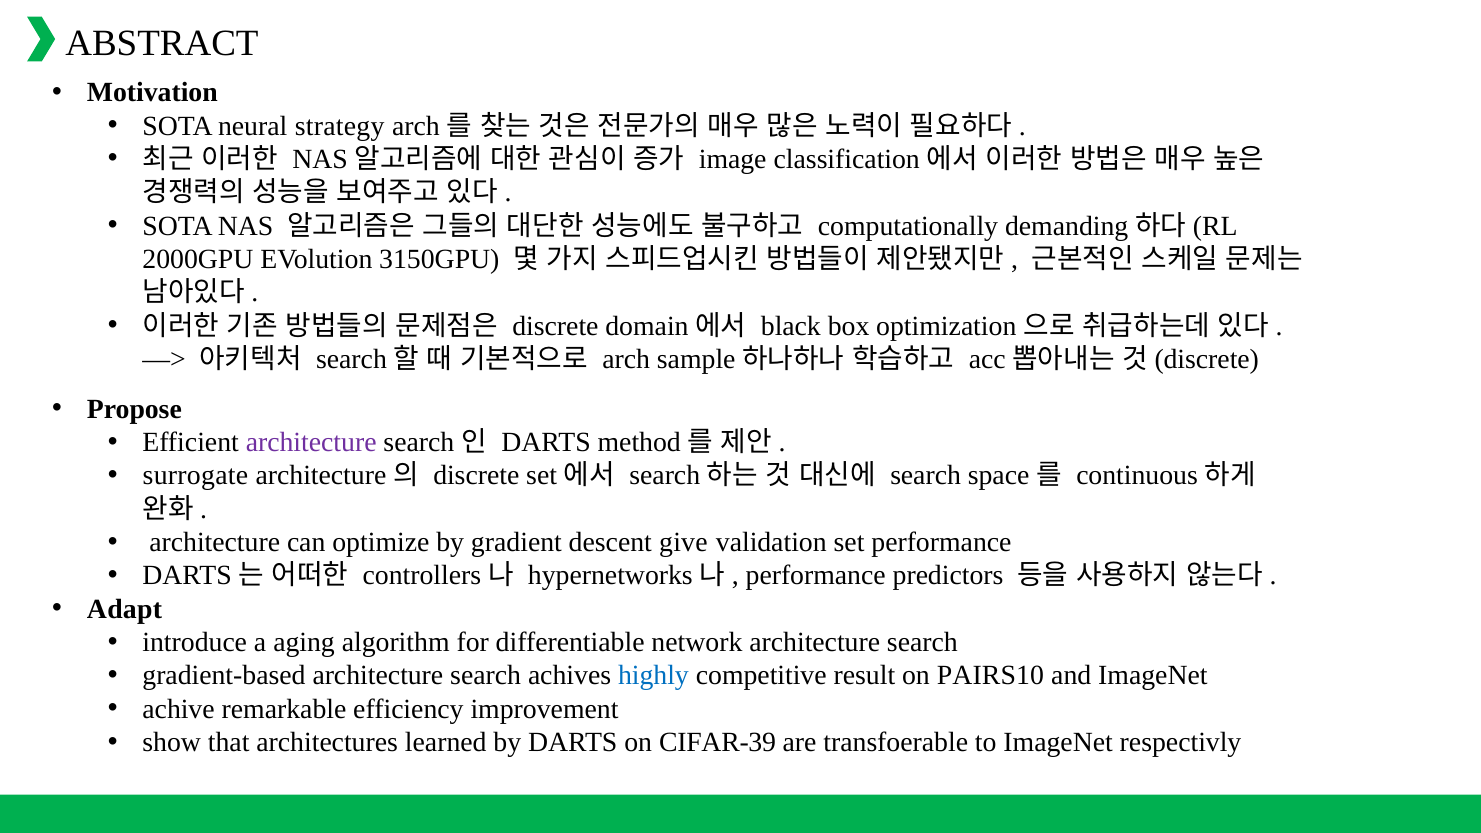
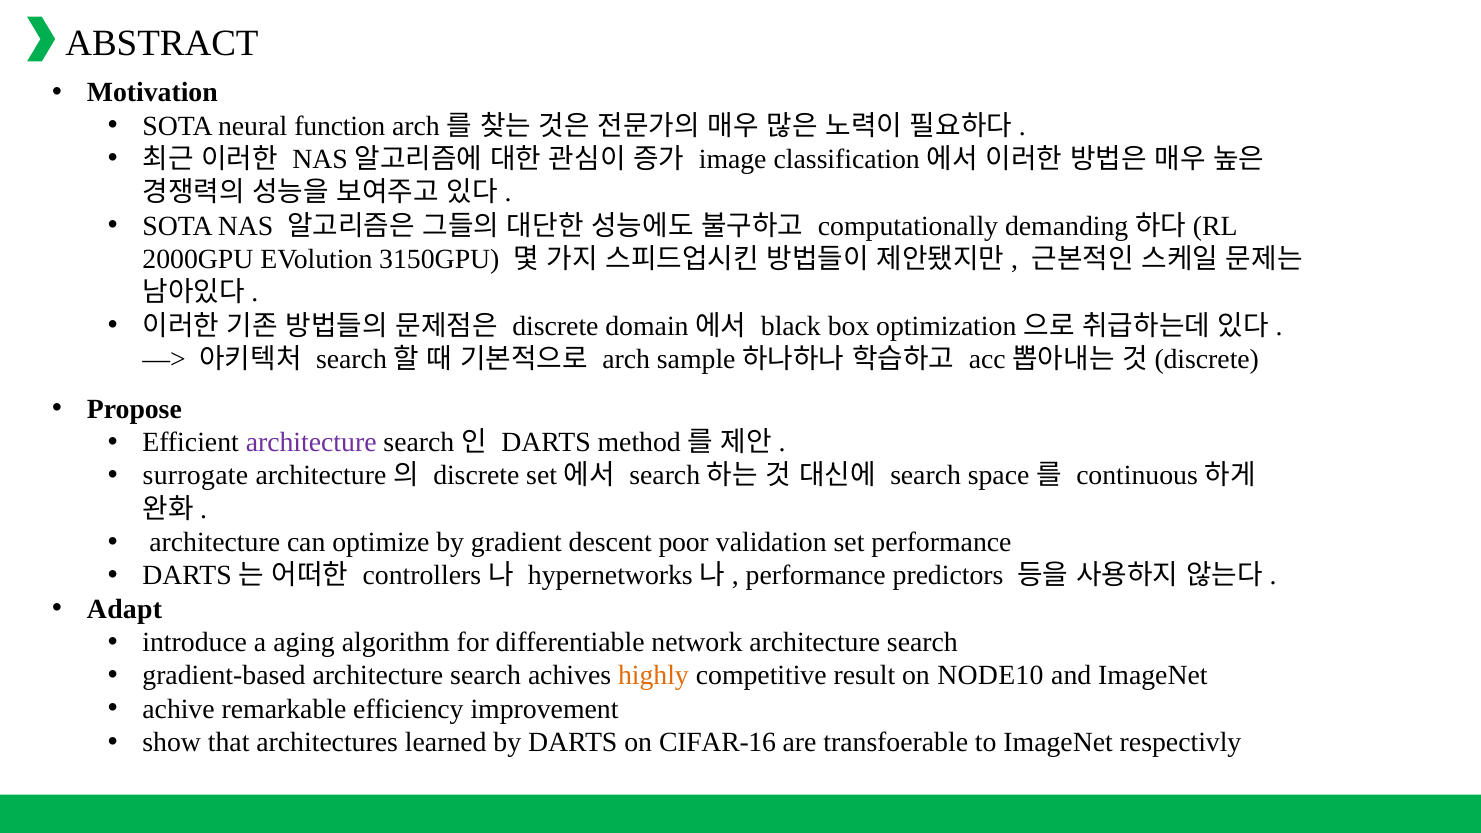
strategy: strategy -> function
give: give -> poor
highly colour: blue -> orange
PAIRS10: PAIRS10 -> NODE10
CIFAR-39: CIFAR-39 -> CIFAR-16
